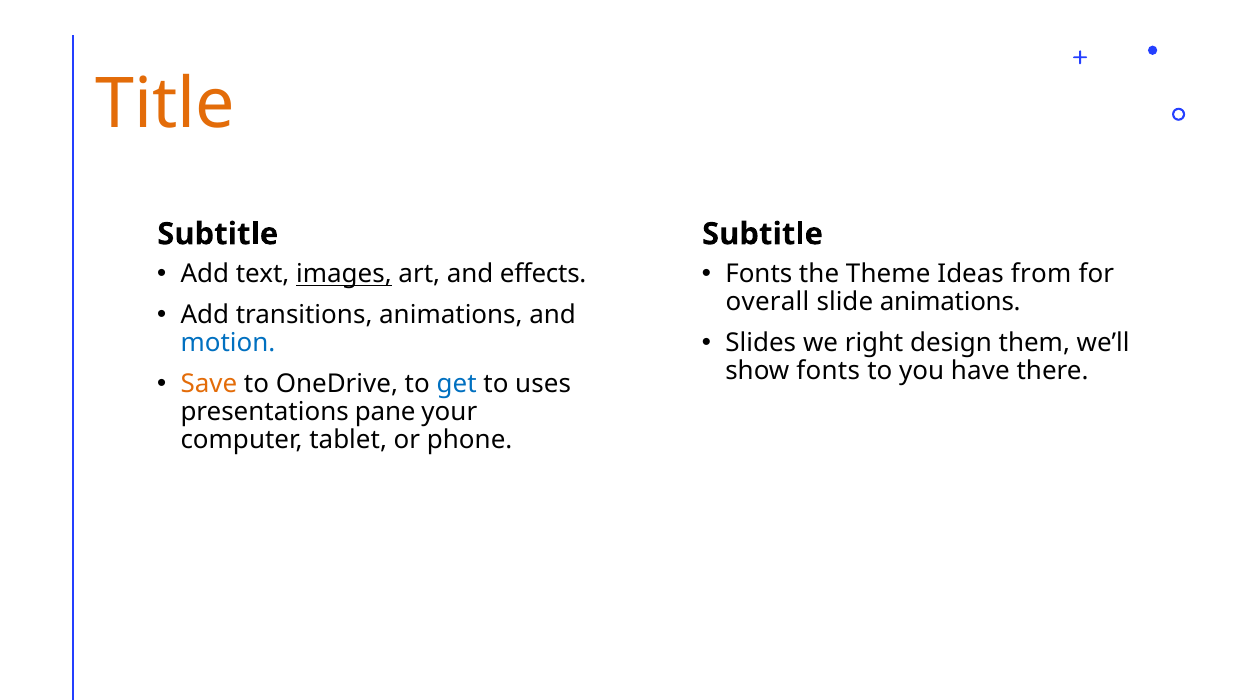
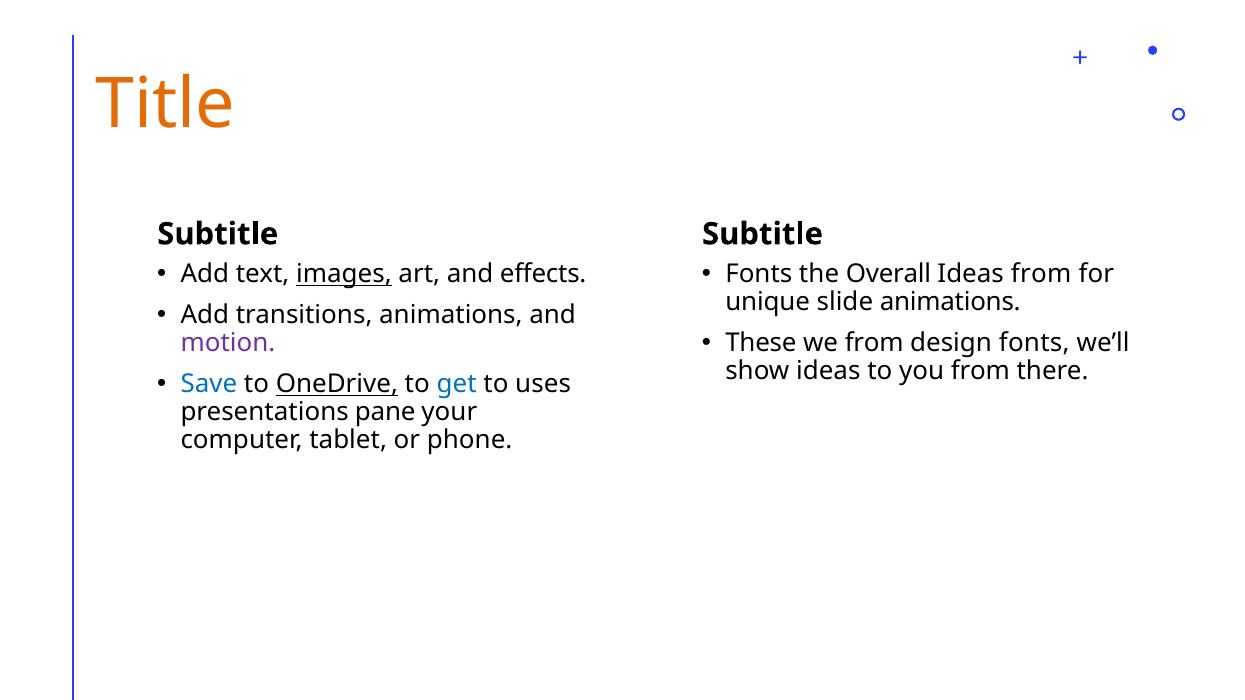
Theme: Theme -> Overall
overall: overall -> unique
Slides: Slides -> These
we right: right -> from
design them: them -> fonts
motion colour: blue -> purple
show fonts: fonts -> ideas
you have: have -> from
Save colour: orange -> blue
OneDrive underline: none -> present
